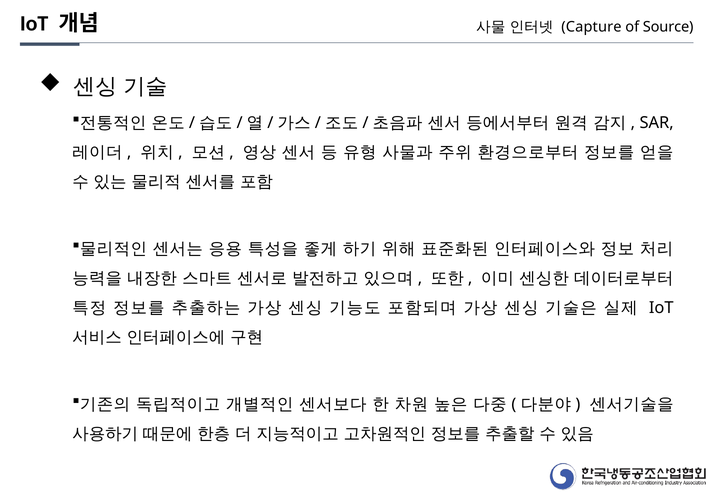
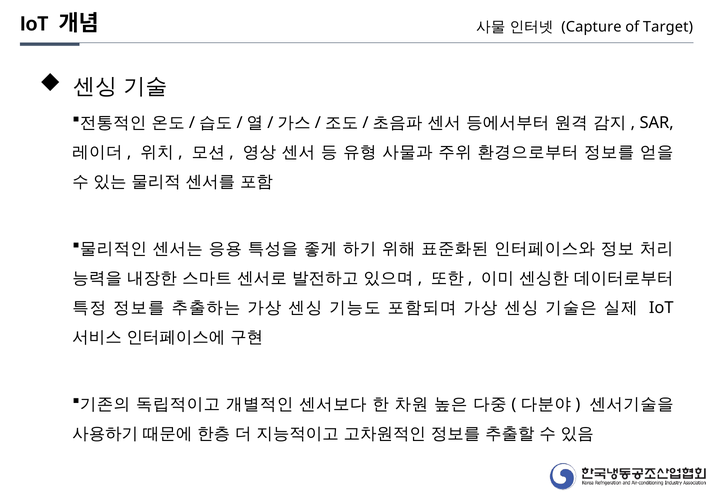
Source: Source -> Target
